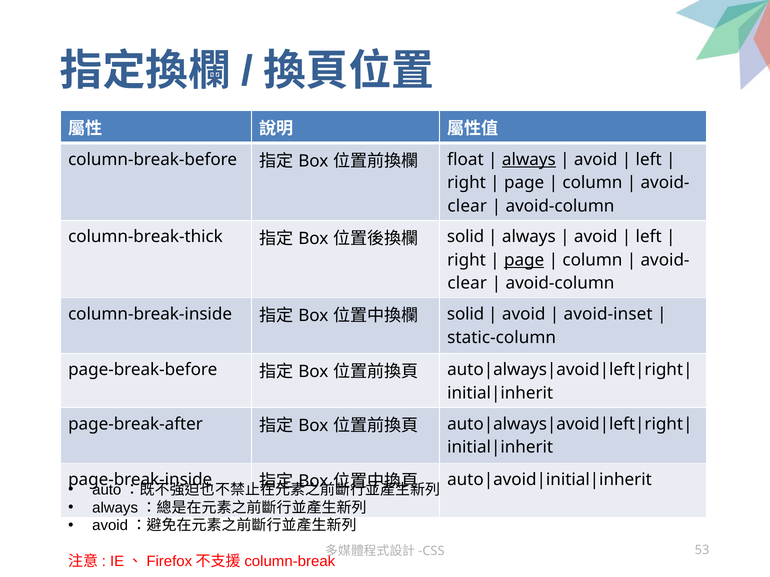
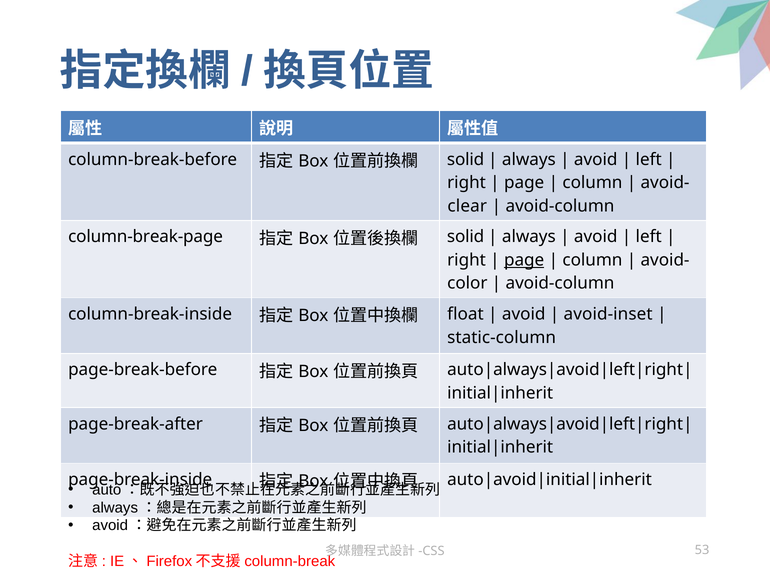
float at (465, 160): float -> solid
always at (529, 160) underline: present -> none
column-break-thick: column-break-thick -> column-break-page
clear at (467, 284): clear -> color
solid at (466, 314): solid -> float
